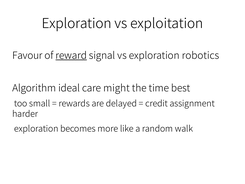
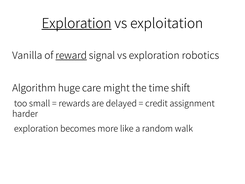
Exploration at (77, 24) underline: none -> present
Favour: Favour -> Vanilla
ideal: ideal -> huge
best: best -> shift
